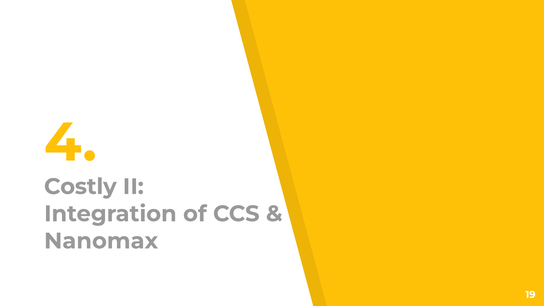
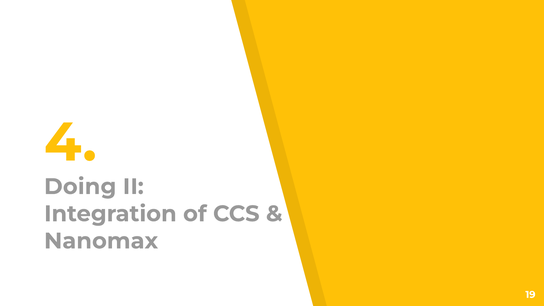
Costly: Costly -> Doing
